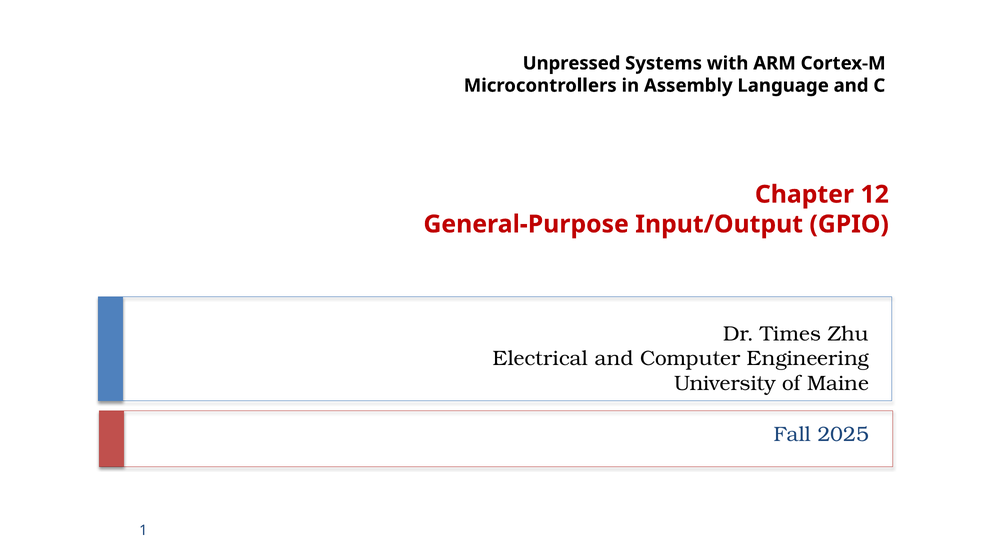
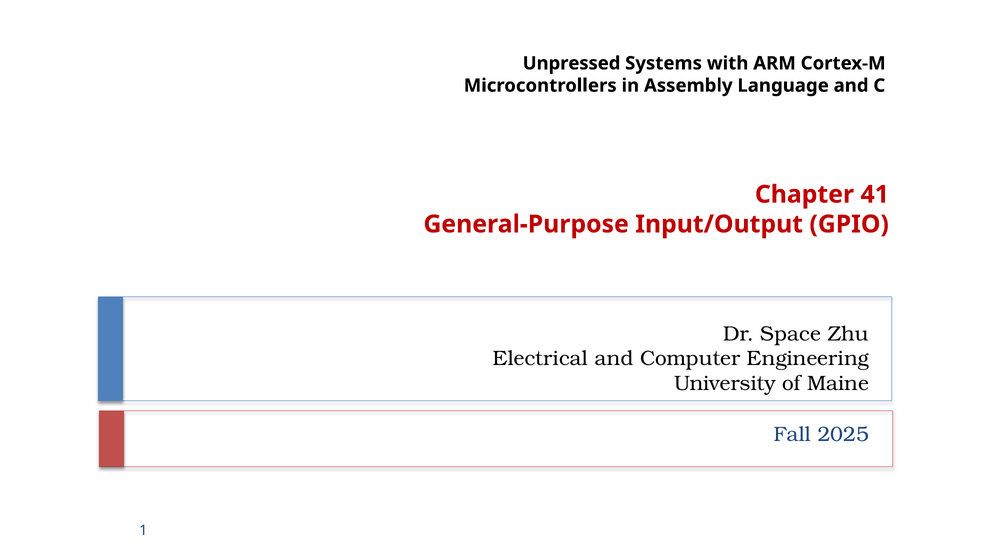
12: 12 -> 41
Times: Times -> Space
